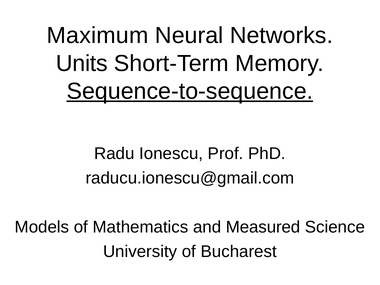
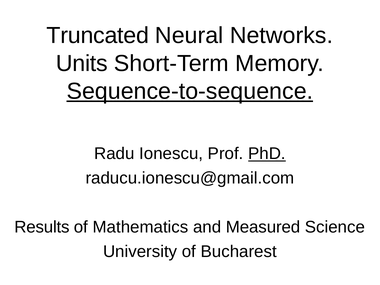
Maximum: Maximum -> Truncated
PhD underline: none -> present
Models: Models -> Results
